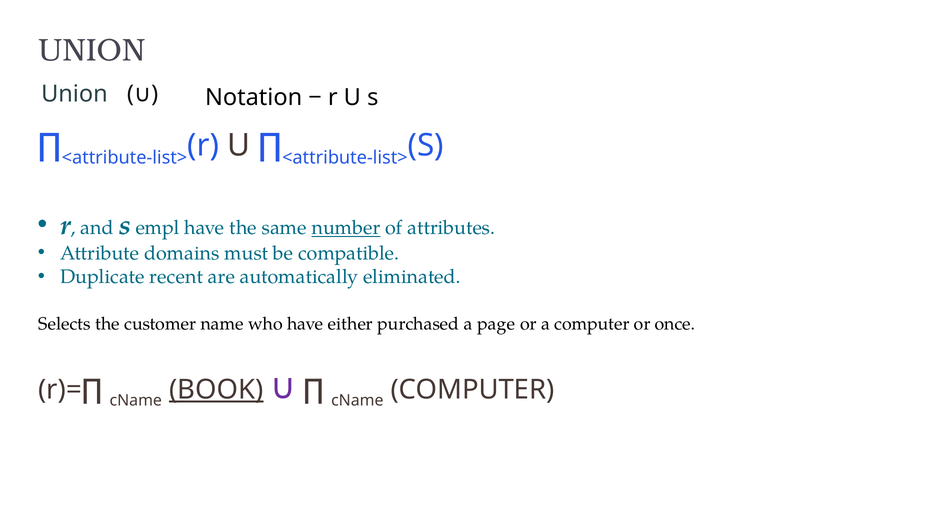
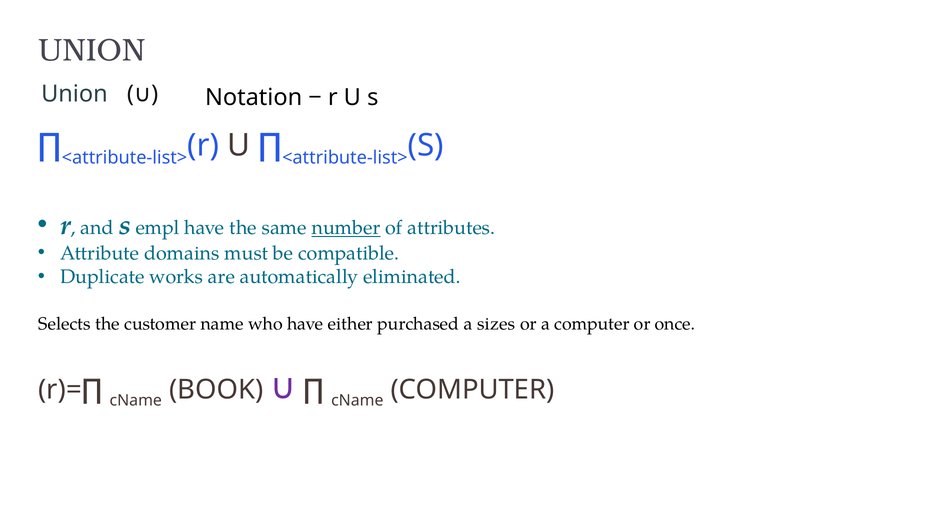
recent: recent -> works
page: page -> sizes
BOOK underline: present -> none
